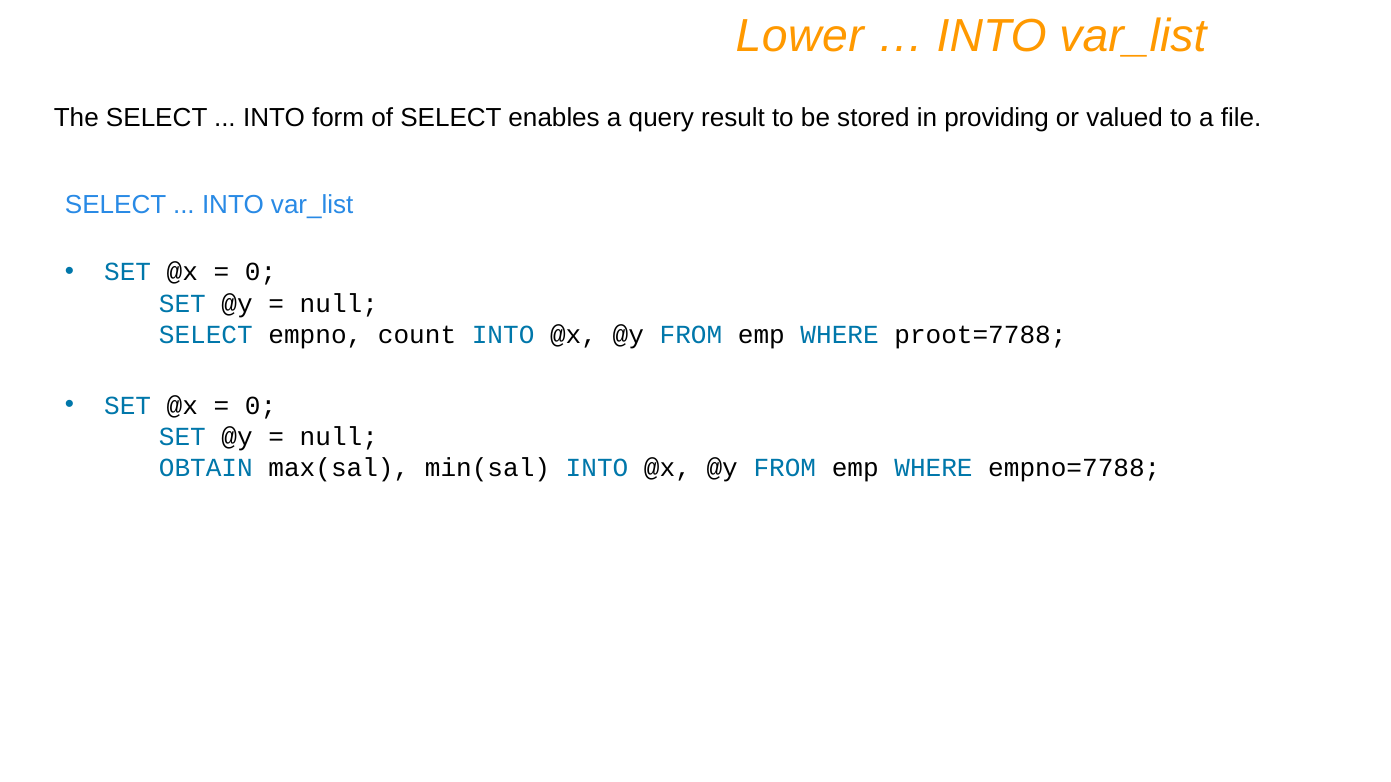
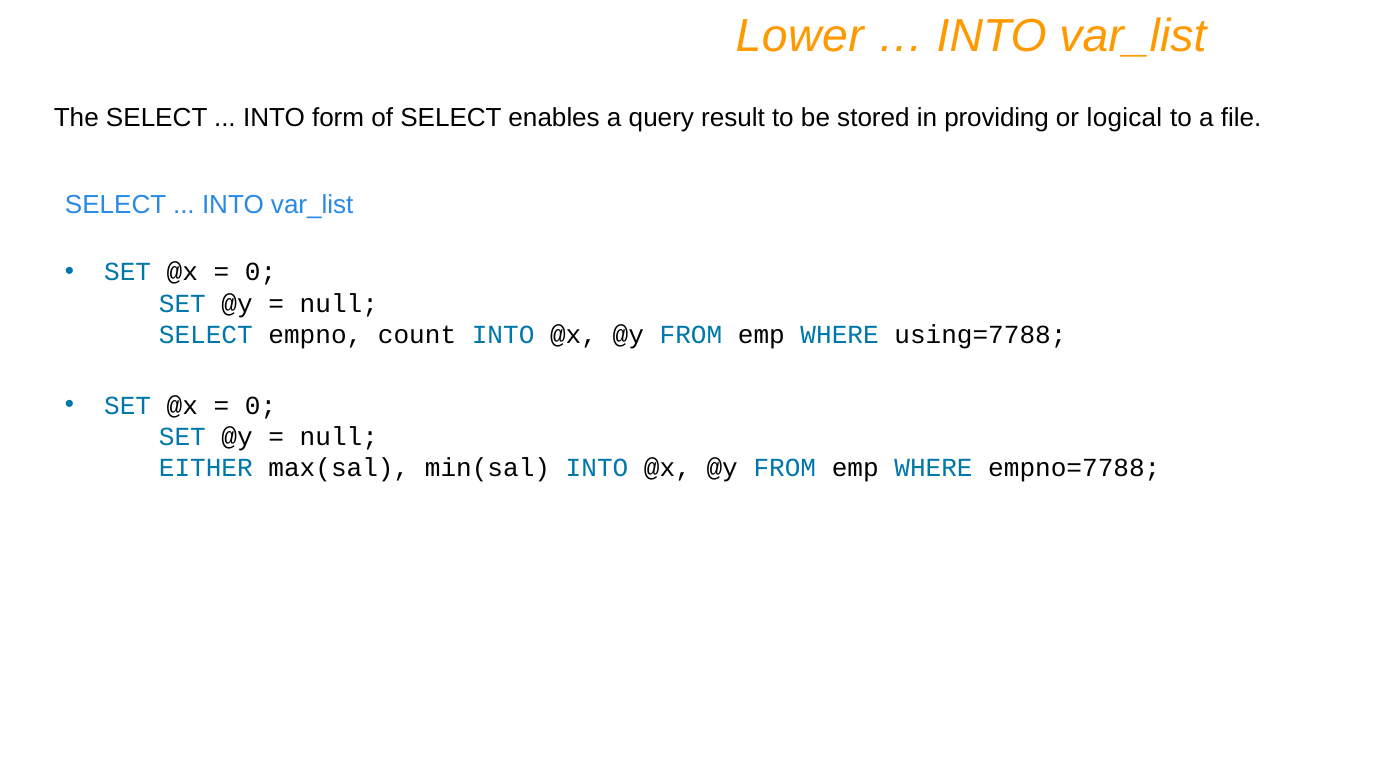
valued: valued -> logical
proot=7788: proot=7788 -> using=7788
OBTAIN: OBTAIN -> EITHER
